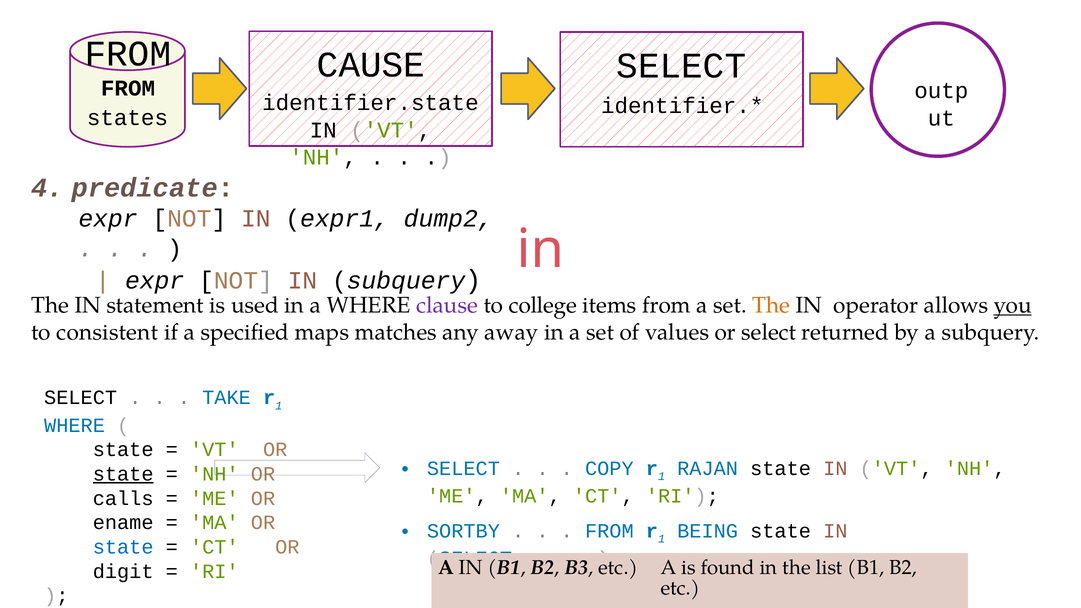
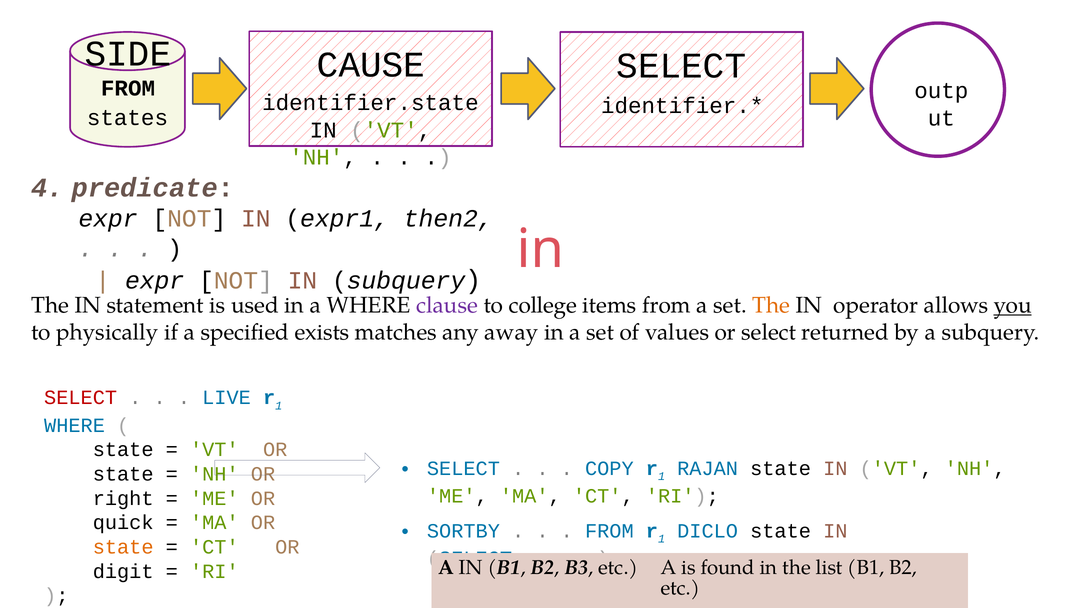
FROM at (128, 54): FROM -> SIDE
dump2: dump2 -> then2
consistent: consistent -> physically
maps: maps -> exists
SELECT at (81, 398) colour: black -> red
TAKE: TAKE -> LIVE
state at (123, 474) underline: present -> none
calls: calls -> right
ename: ename -> quick
BEING: BEING -> DICLO
state at (123, 547) colour: blue -> orange
